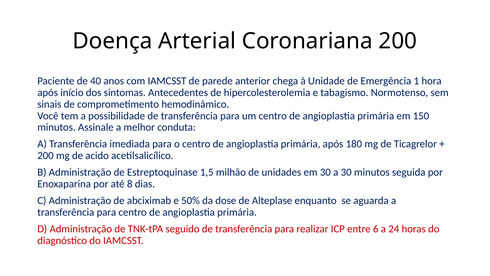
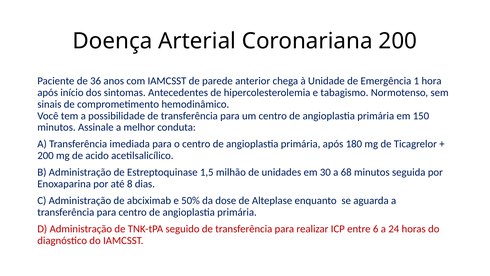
40: 40 -> 36
a 30: 30 -> 68
